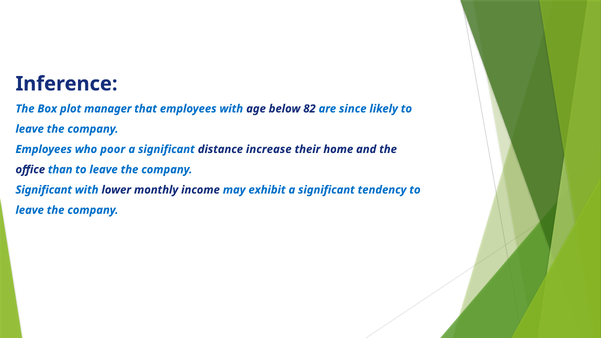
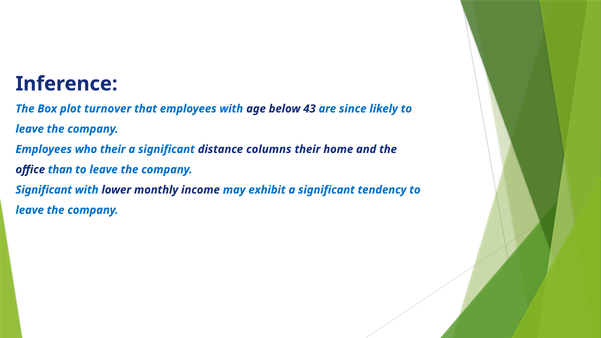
manager: manager -> turnover
82: 82 -> 43
who poor: poor -> their
increase: increase -> columns
